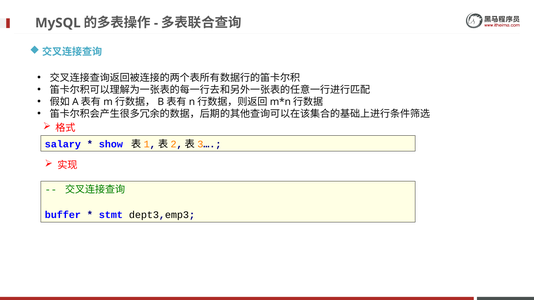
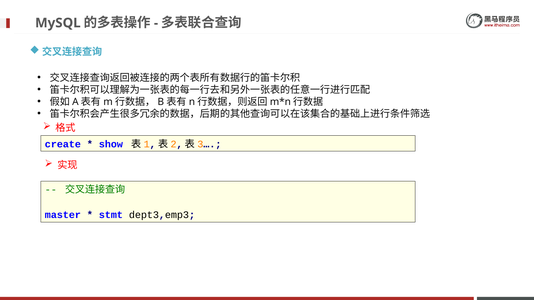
salary: salary -> create
buffer: buffer -> master
